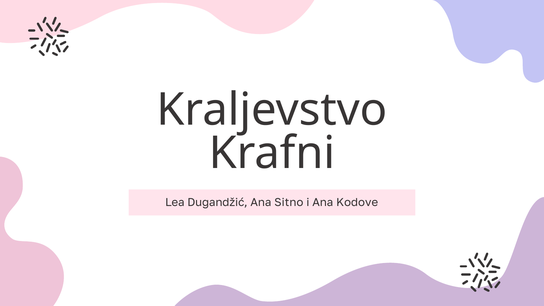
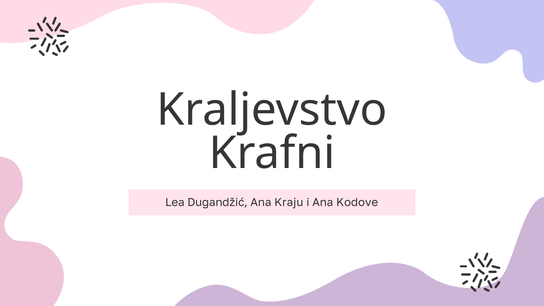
Sitno: Sitno -> Kraju
